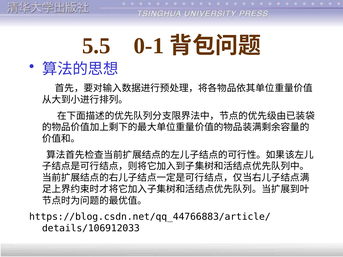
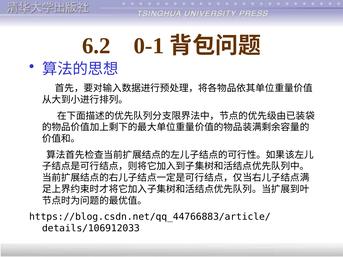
5.5: 5.5 -> 6.2
